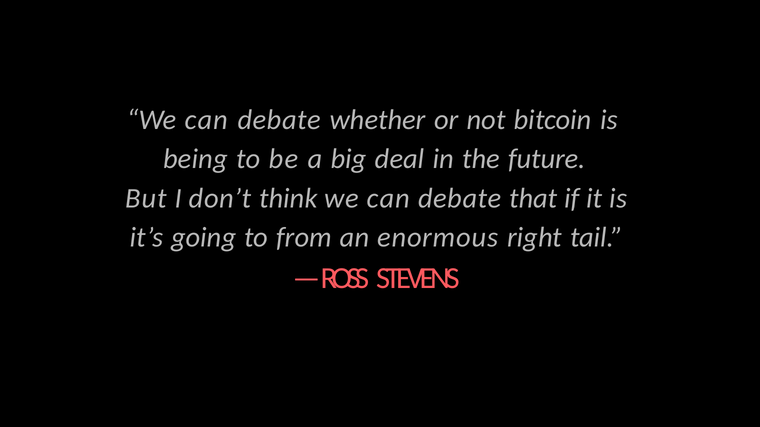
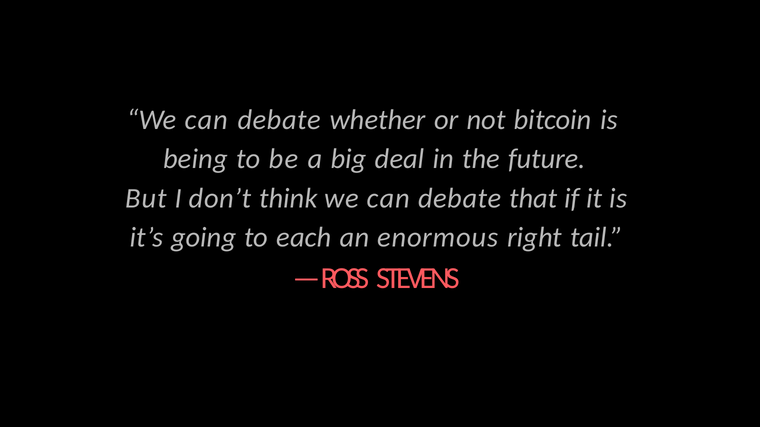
from: from -> each
